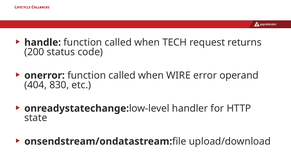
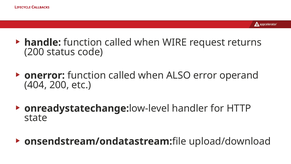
TECH: TECH -> WIRE
WIRE: WIRE -> ALSO
404 830: 830 -> 200
